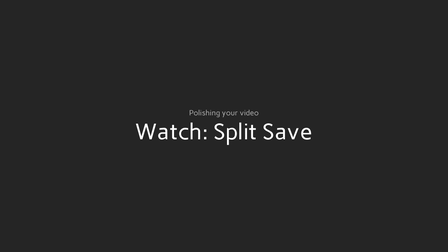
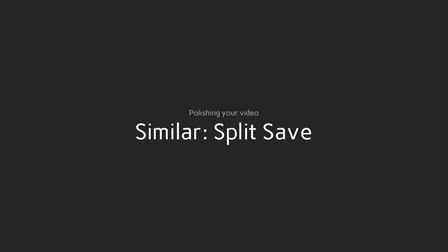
Watch: Watch -> Similar
